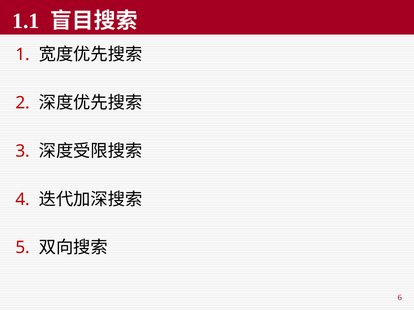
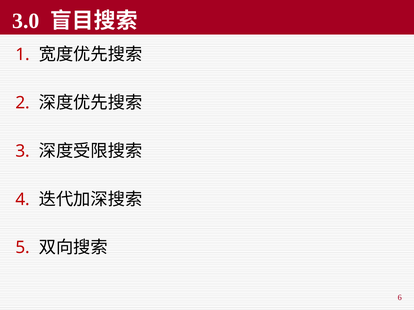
1.1: 1.1 -> 3.0
